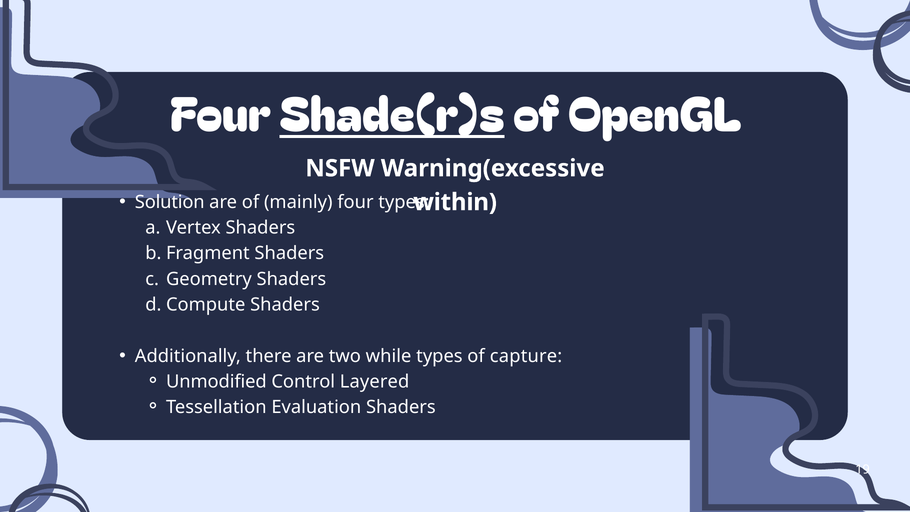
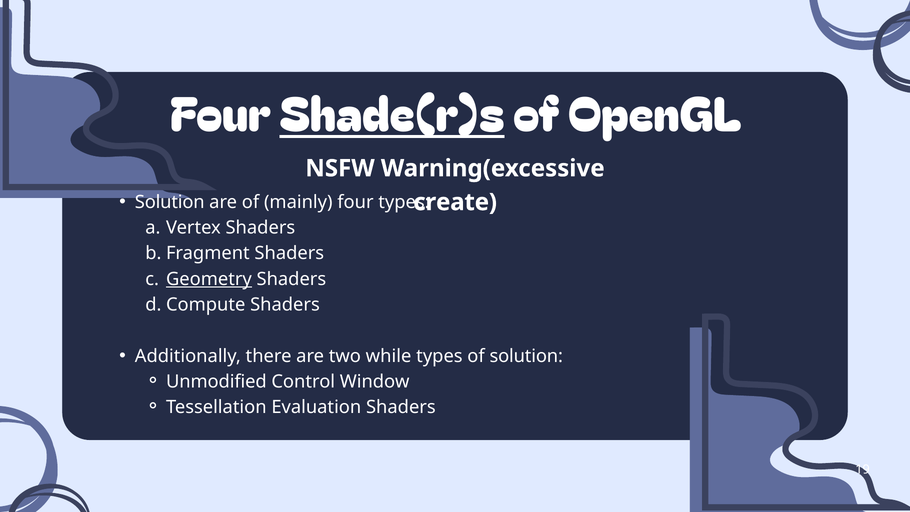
within: within -> create
Geometry underline: none -> present
of capture: capture -> solution
Layered: Layered -> Window
